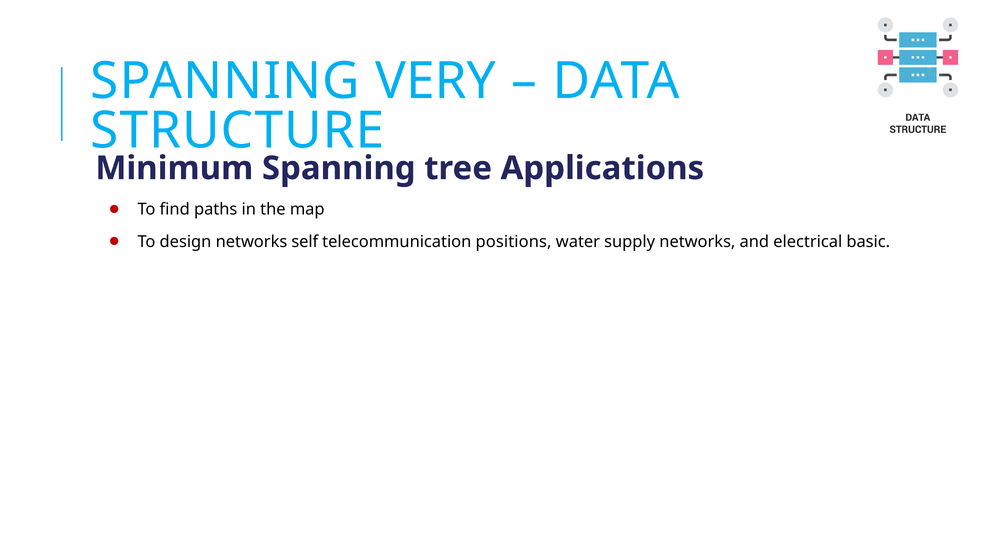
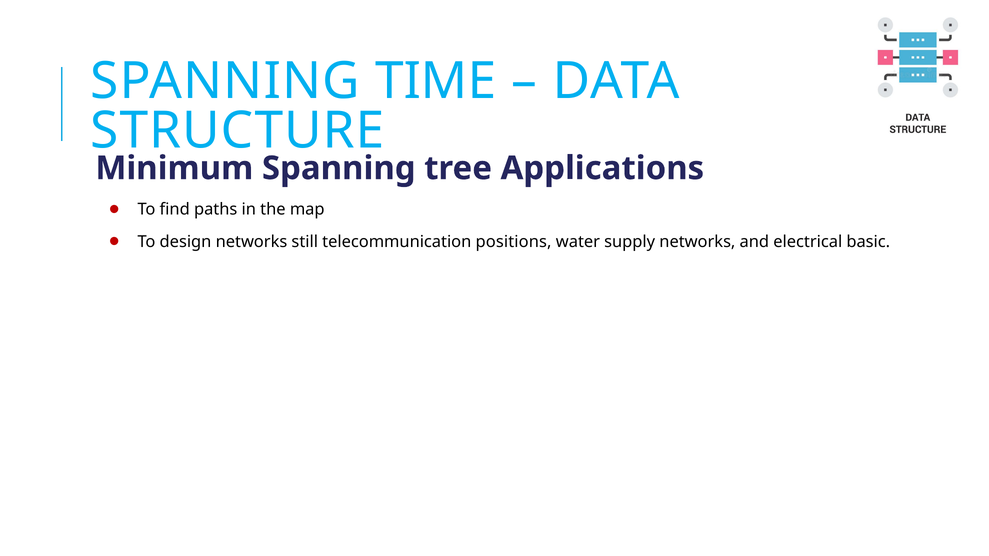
VERY: VERY -> TIME
self: self -> still
